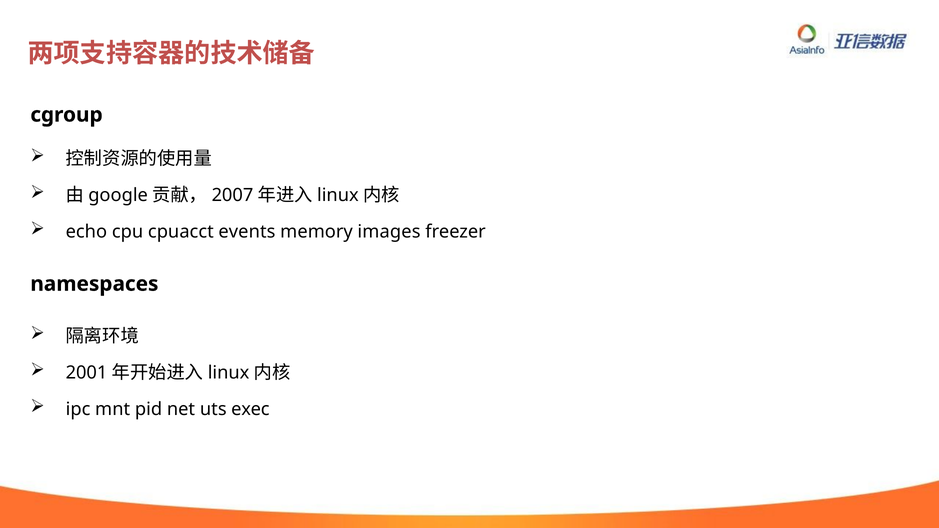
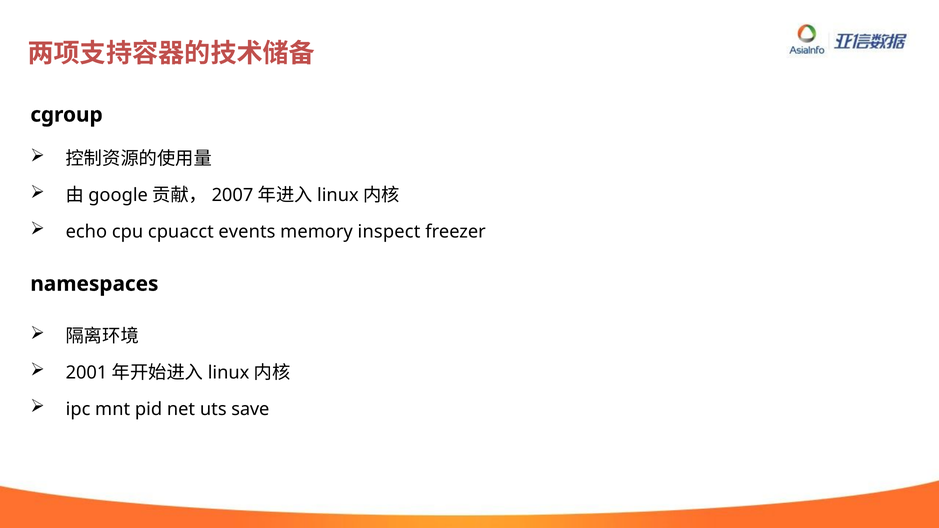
images: images -> inspect
exec: exec -> save
